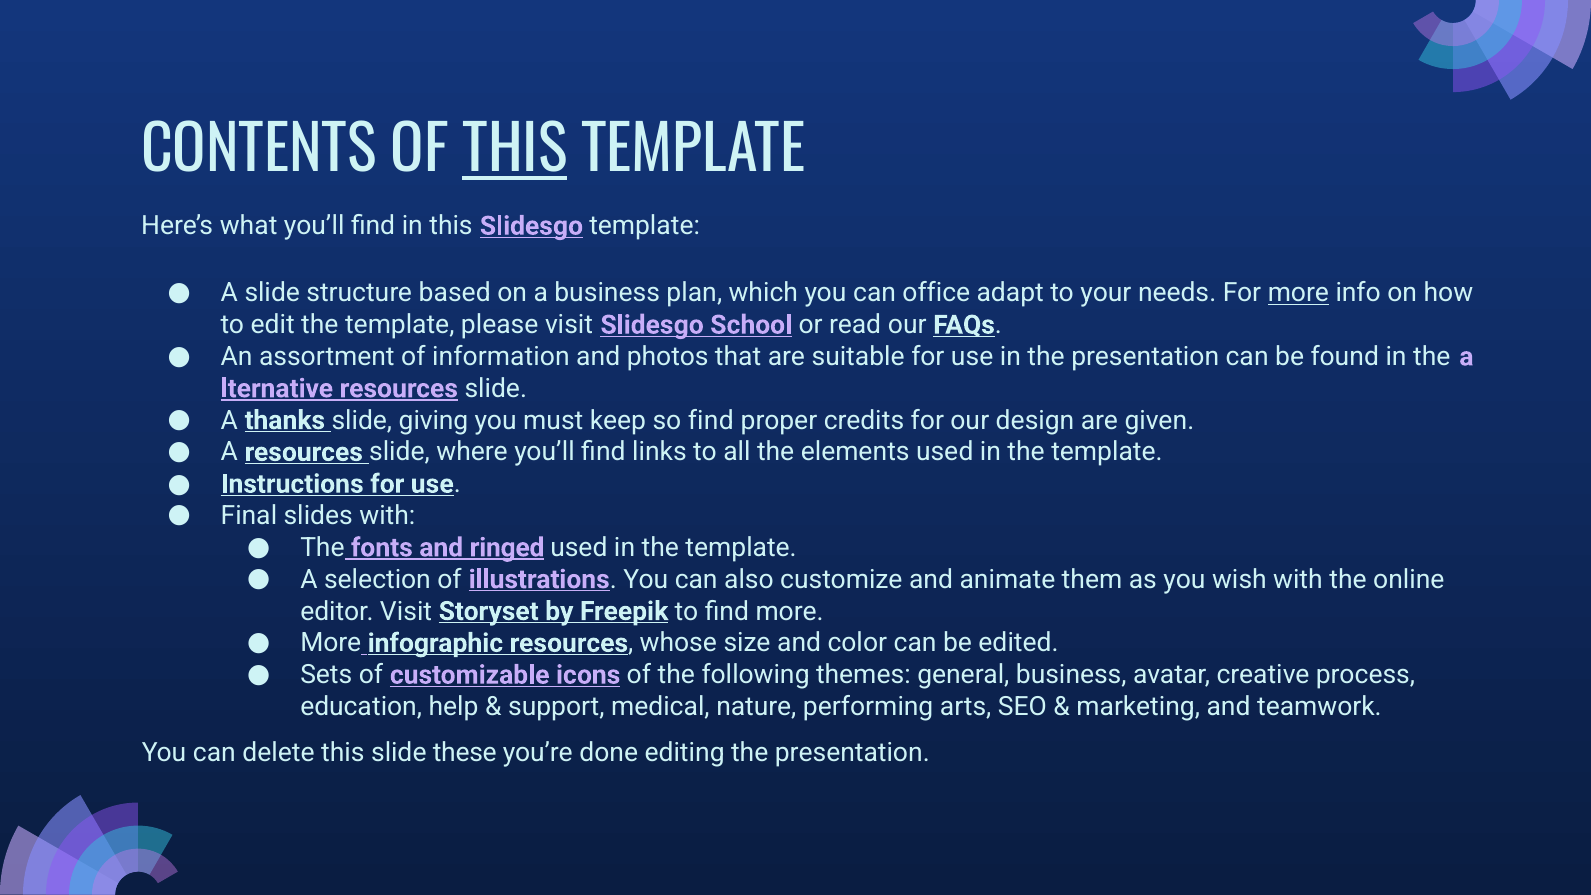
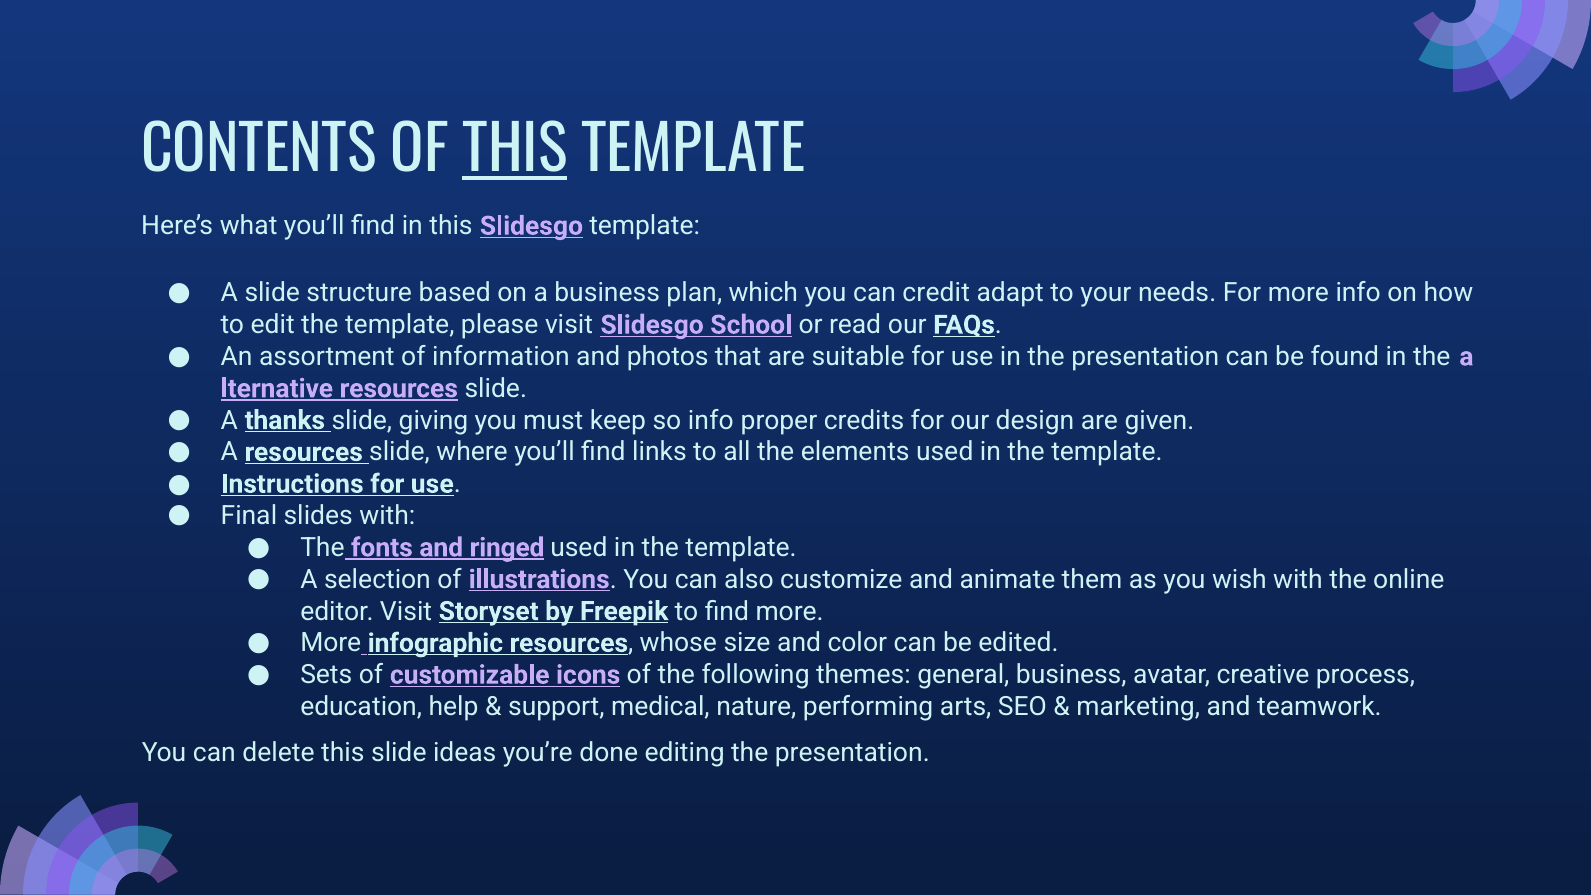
office: office -> credit
more at (1298, 293) underline: present -> none
so find: find -> info
these: these -> ideas
